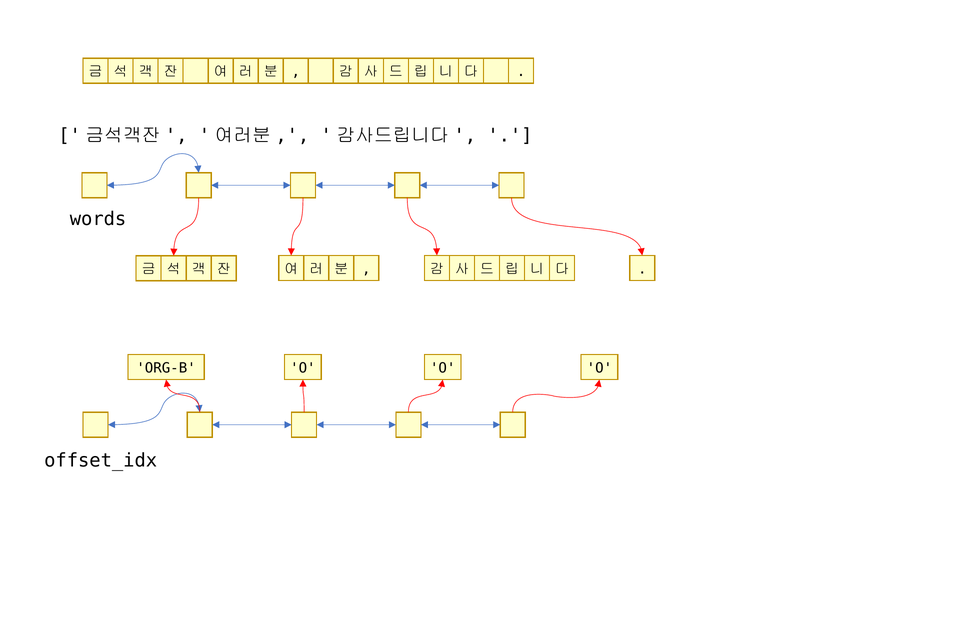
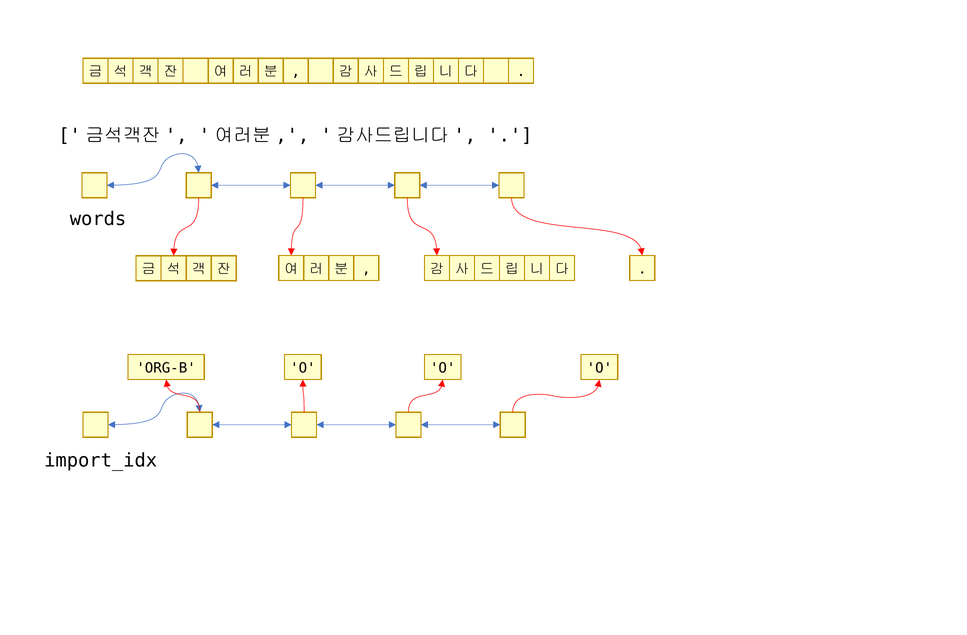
offset_idx: offset_idx -> import_idx
